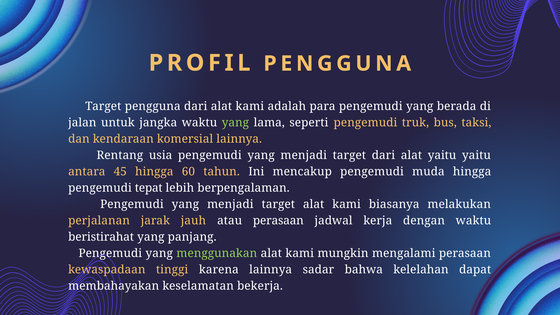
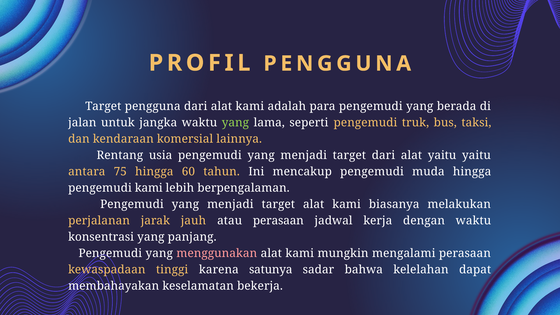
45: 45 -> 75
pengemudi tepat: tepat -> kami
beristirahat: beristirahat -> konsentrasi
menggunakan colour: light green -> pink
karena lainnya: lainnya -> satunya
